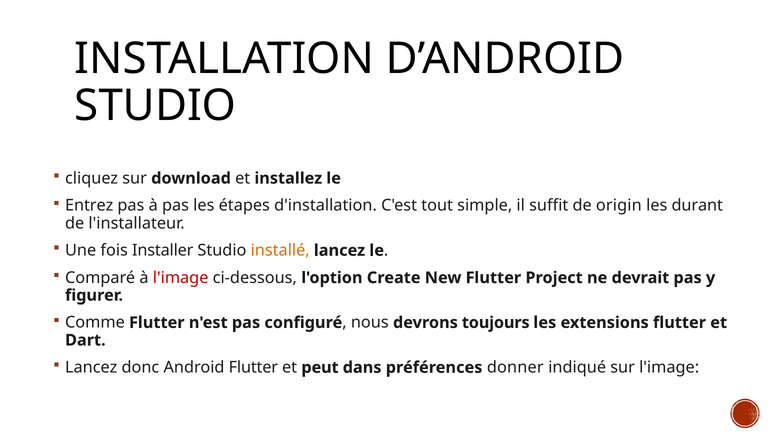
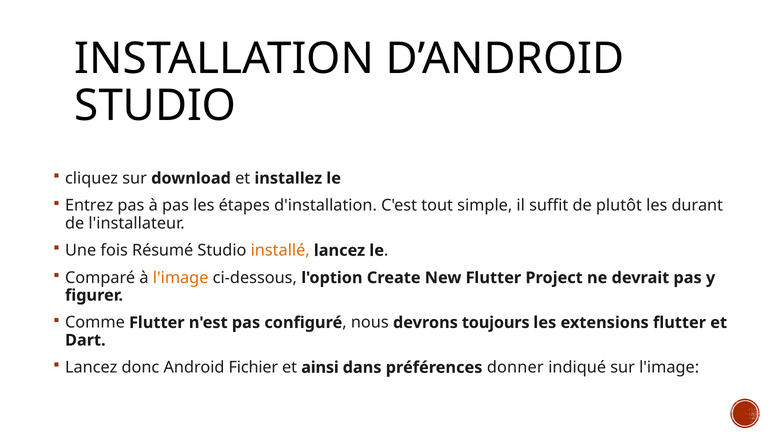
origin: origin -> plutôt
Installer: Installer -> Résumé
l'image at (181, 278) colour: red -> orange
Android Flutter: Flutter -> Fichier
peut: peut -> ainsi
